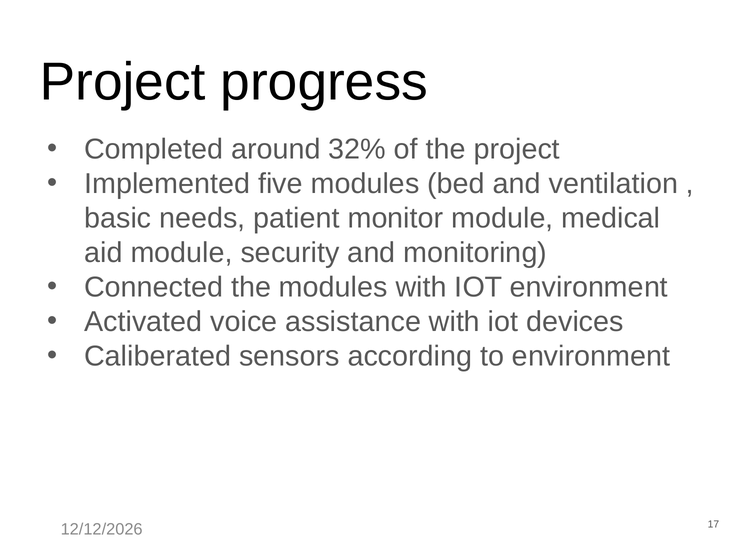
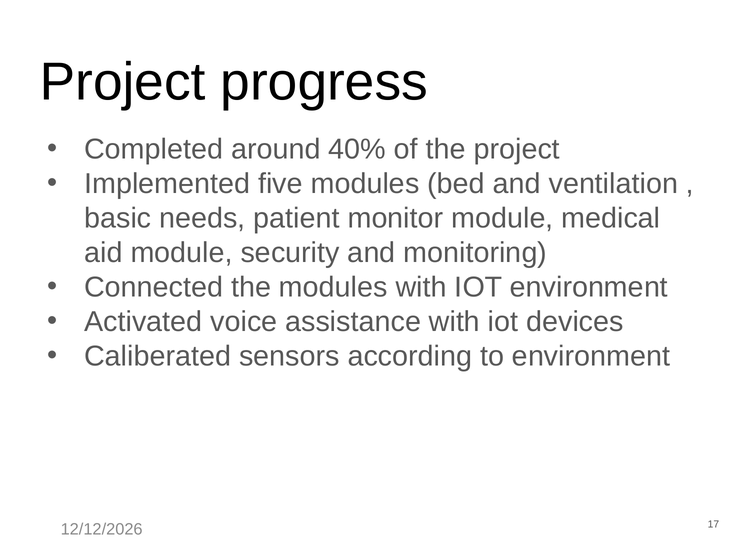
32%: 32% -> 40%
